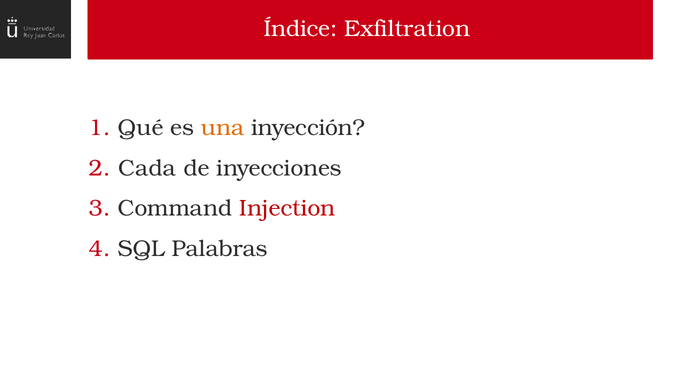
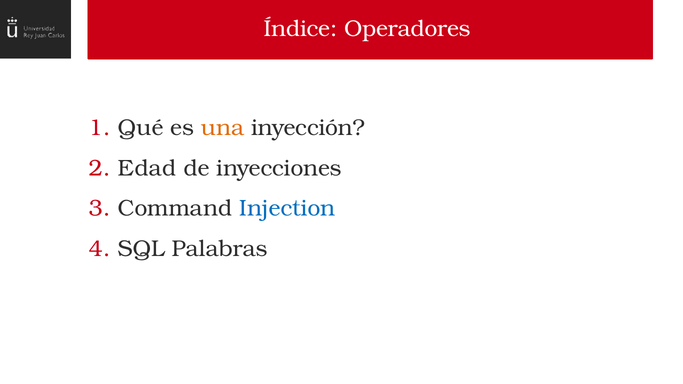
Exfiltration: Exfiltration -> Operadores
Cada: Cada -> Edad
Injection colour: red -> blue
